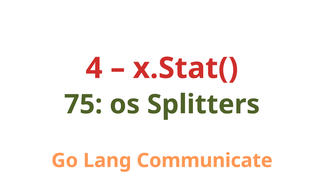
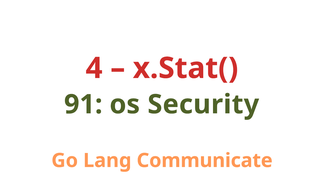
75: 75 -> 91
Splitters: Splitters -> Security
